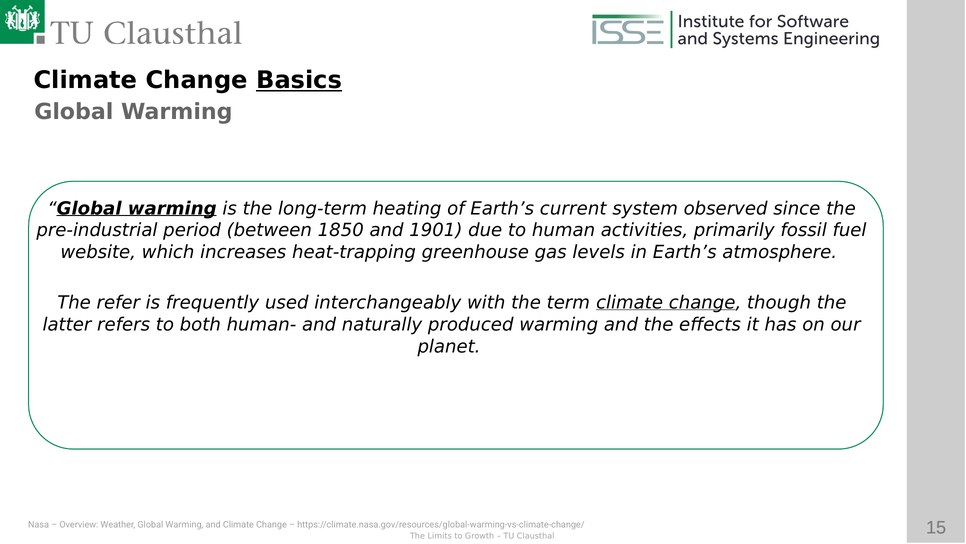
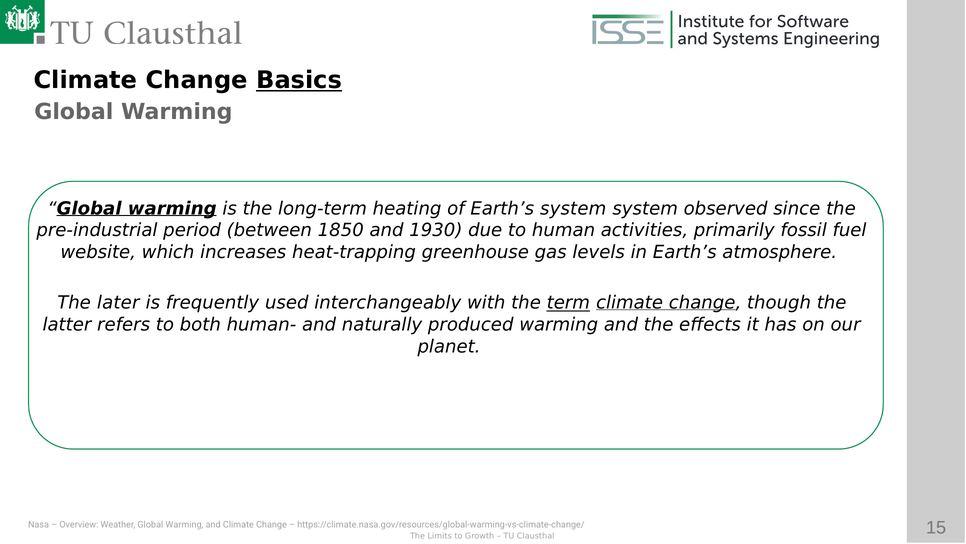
Earth’s current: current -> system
1901: 1901 -> 1930
refer: refer -> later
term underline: none -> present
